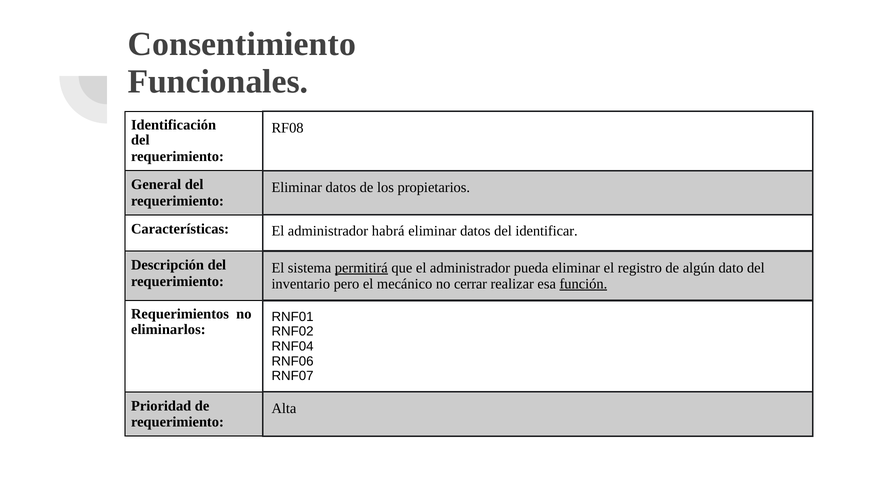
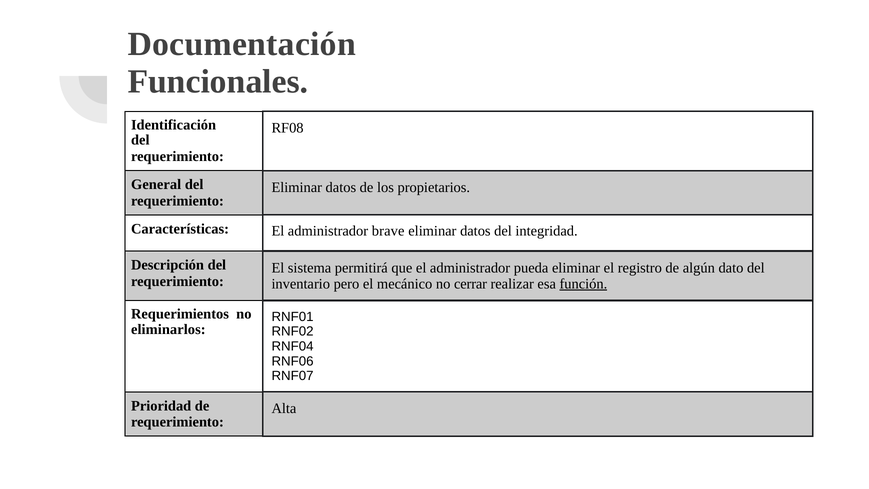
Consentimiento: Consentimiento -> Documentación
habrá: habrá -> brave
identificar: identificar -> integridad
permitirá underline: present -> none
